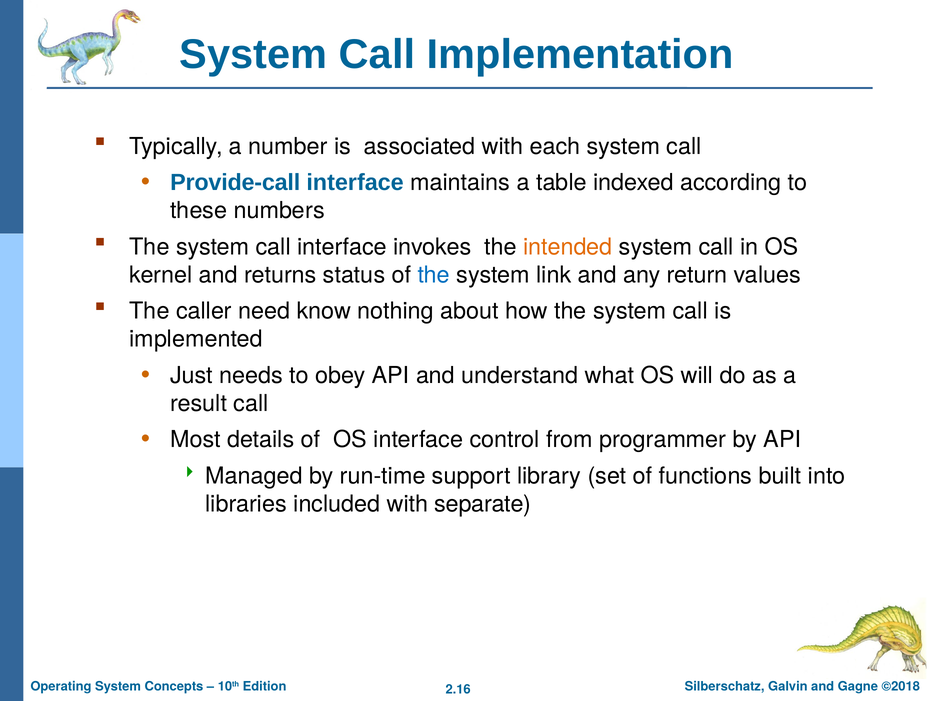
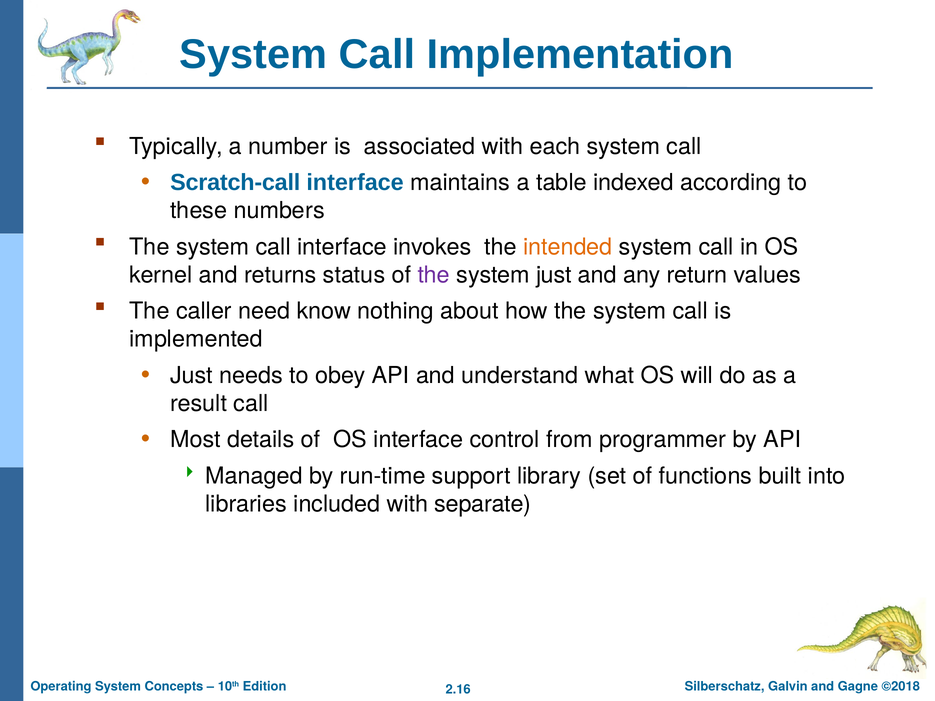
Provide-call: Provide-call -> Scratch-call
the at (434, 275) colour: blue -> purple
system link: link -> just
